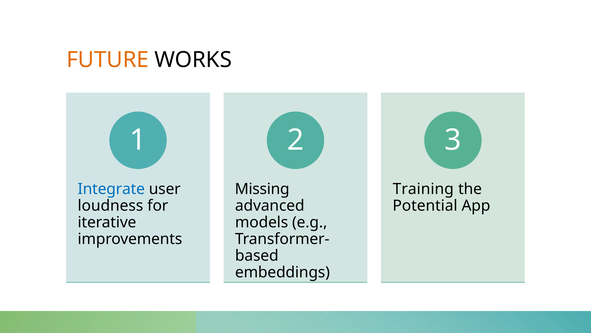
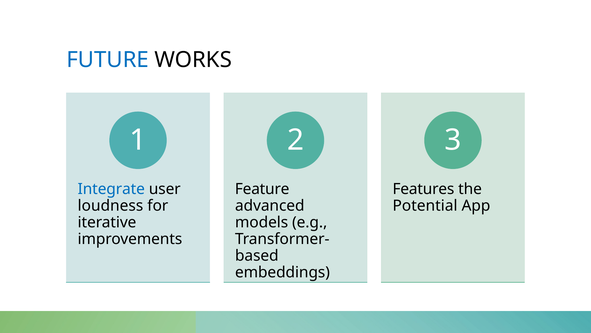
FUTURE colour: orange -> blue
Missing: Missing -> Feature
Training: Training -> Features
